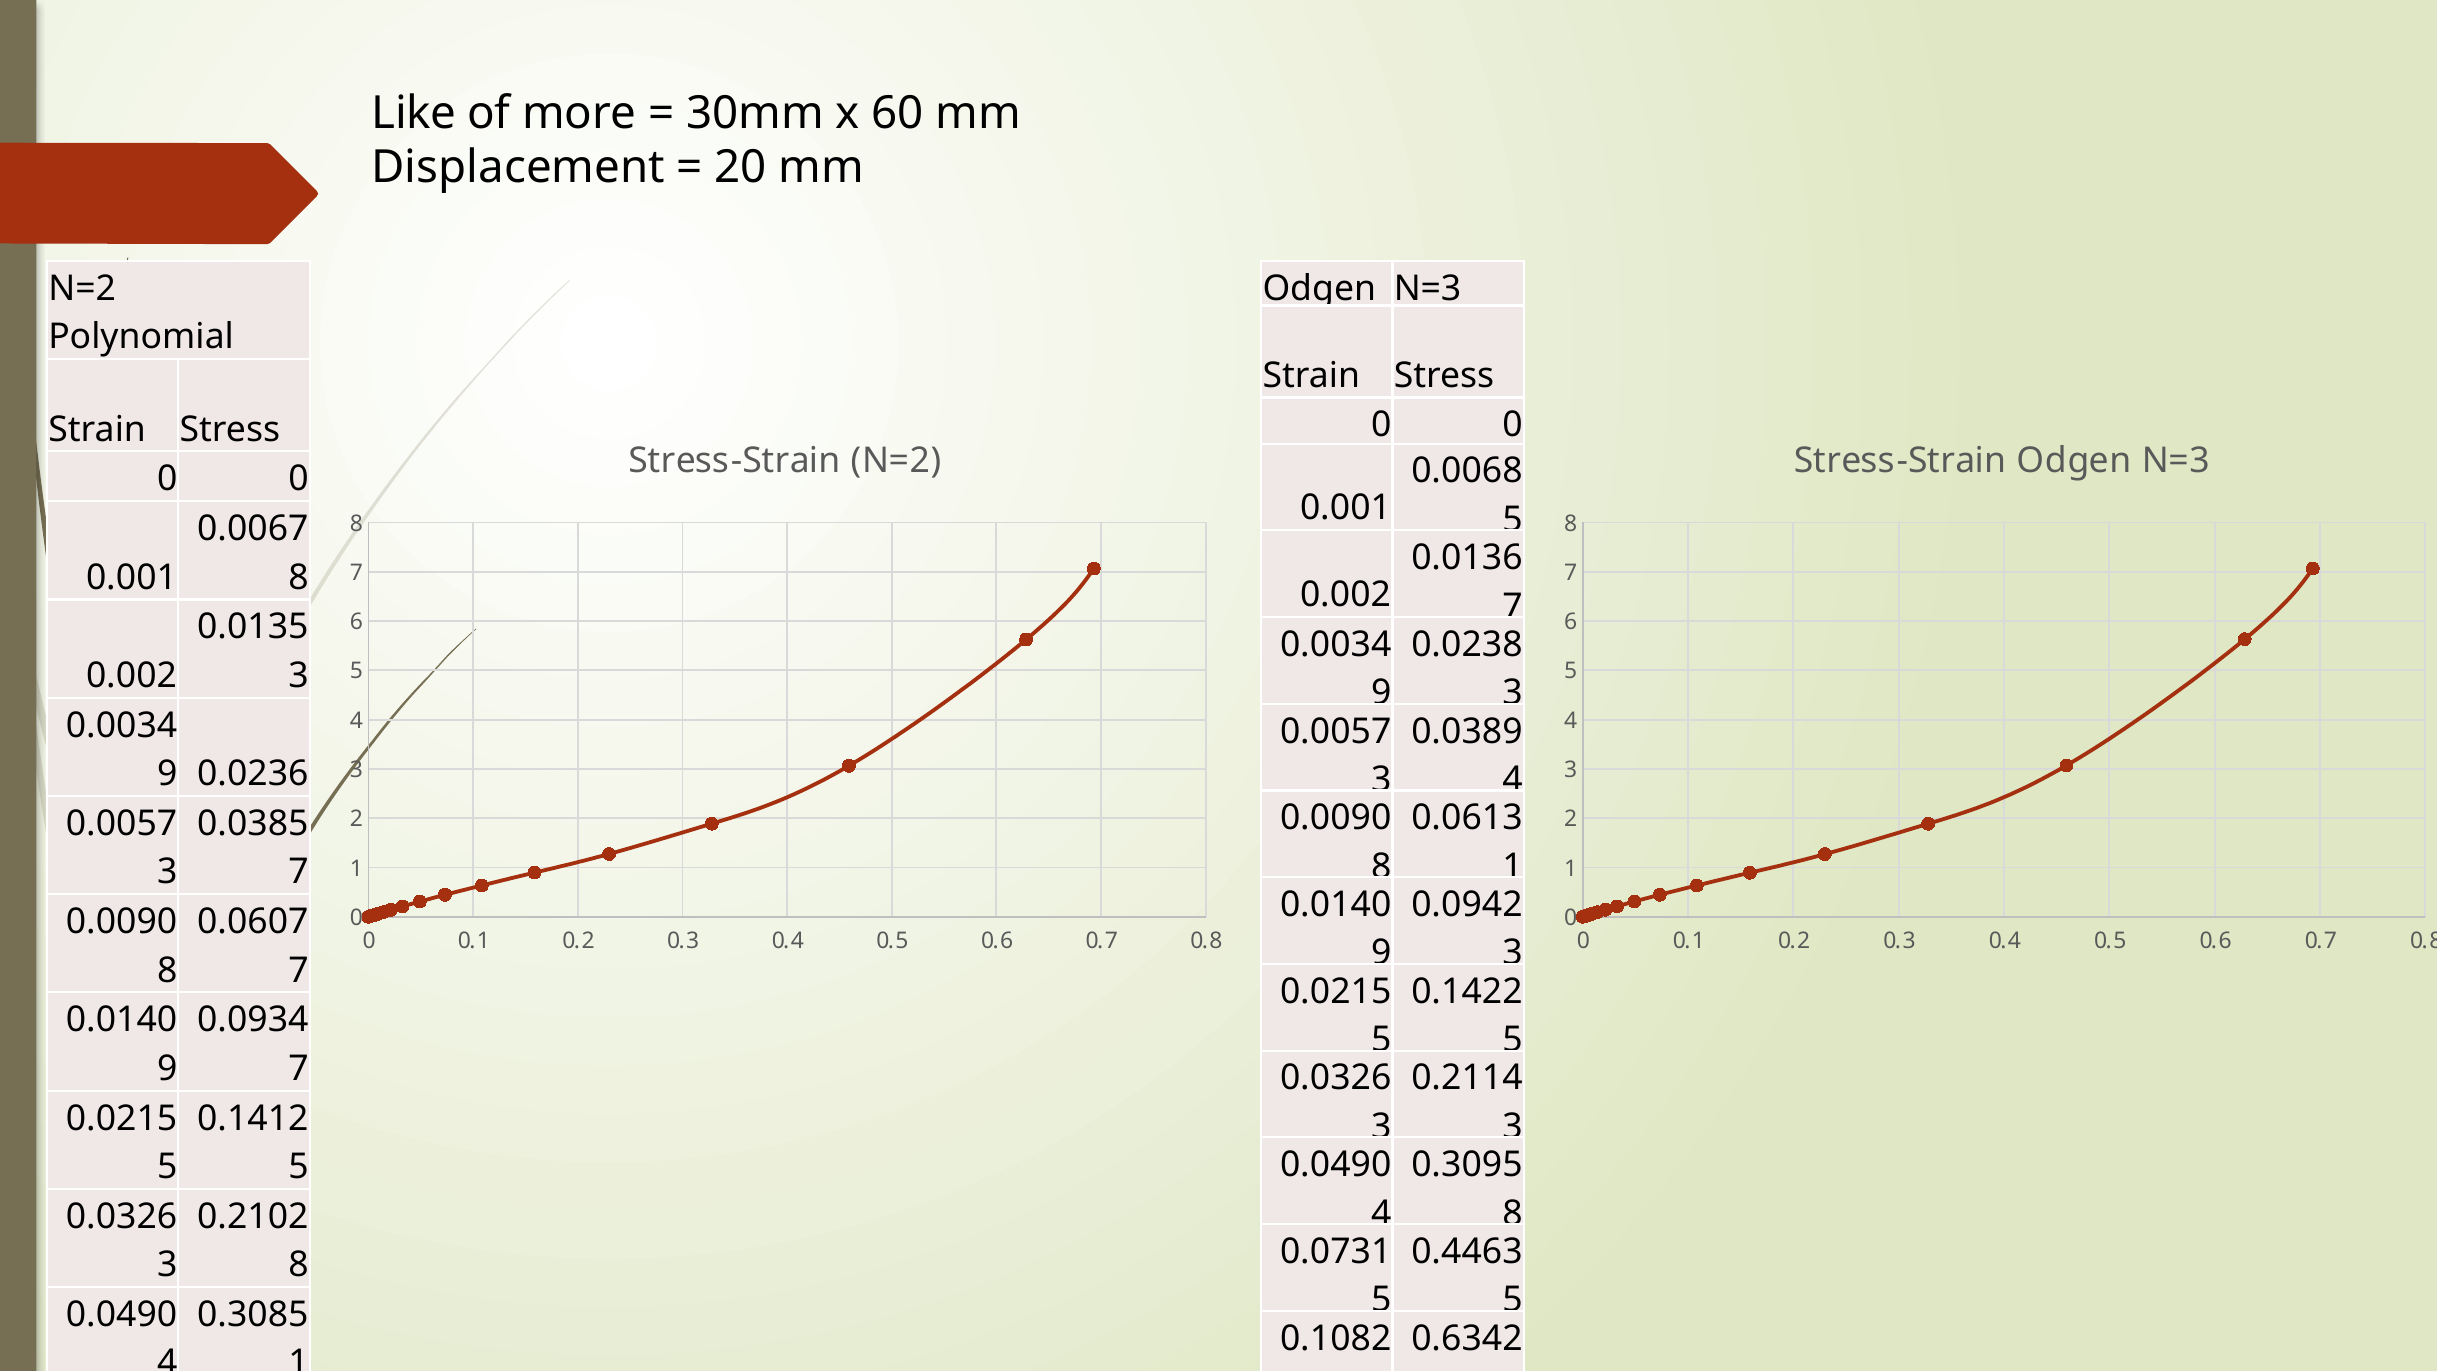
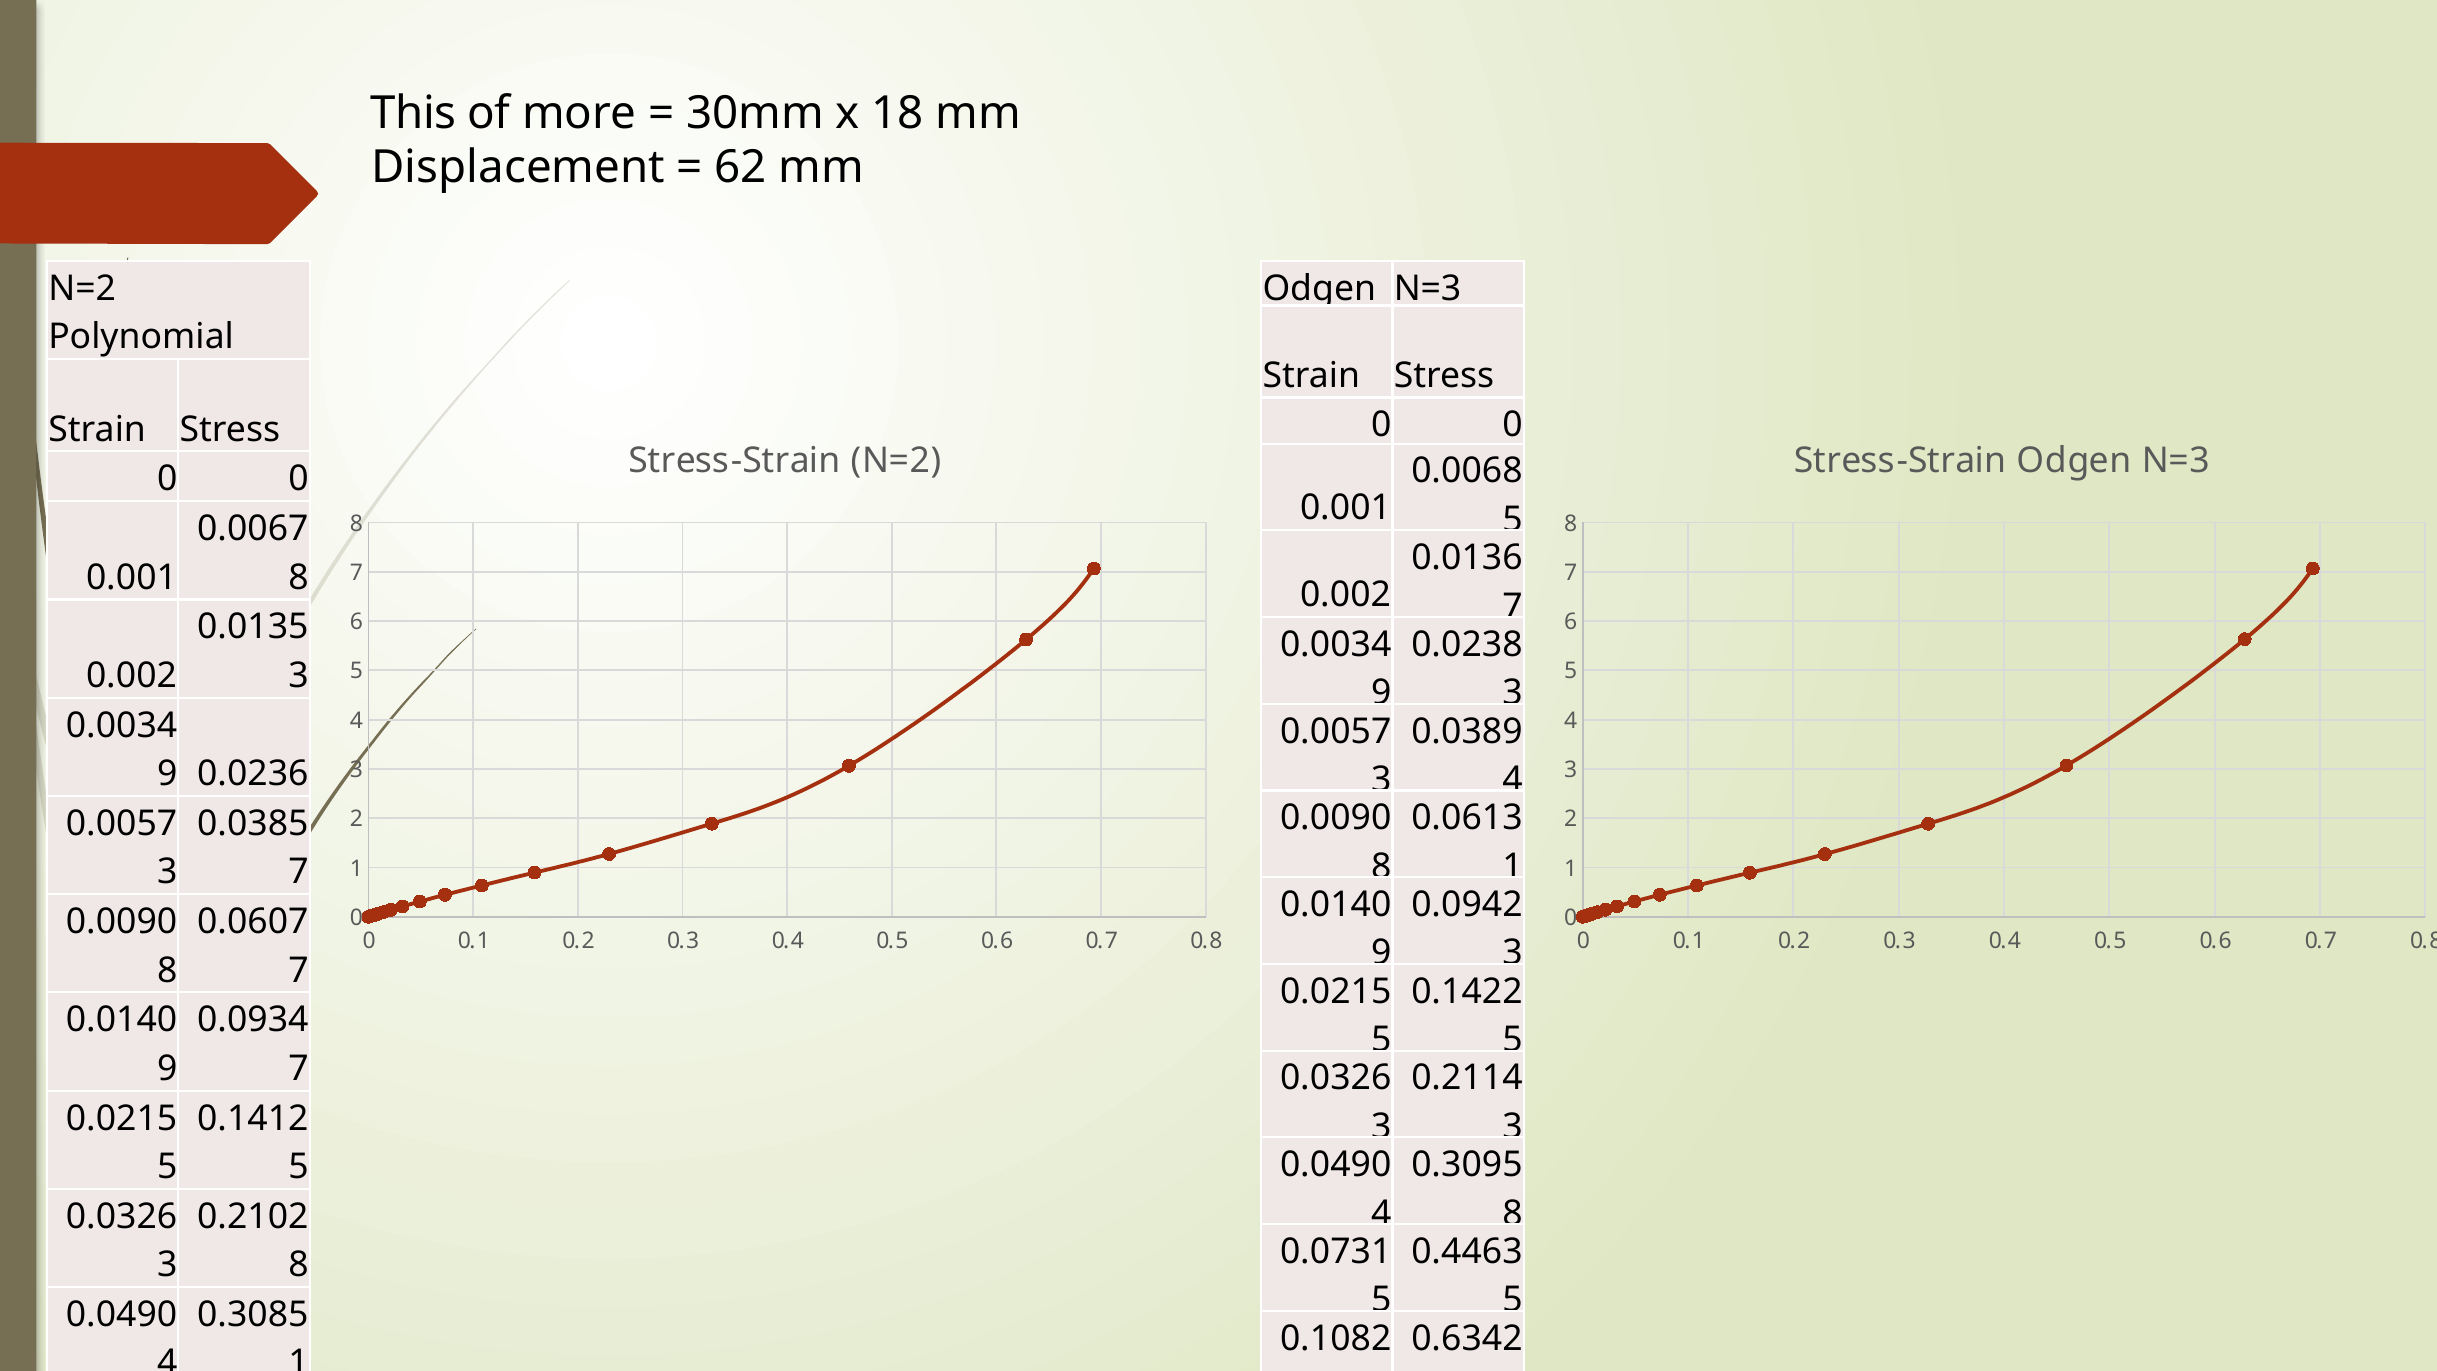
Like: Like -> This
60: 60 -> 18
20: 20 -> 62
